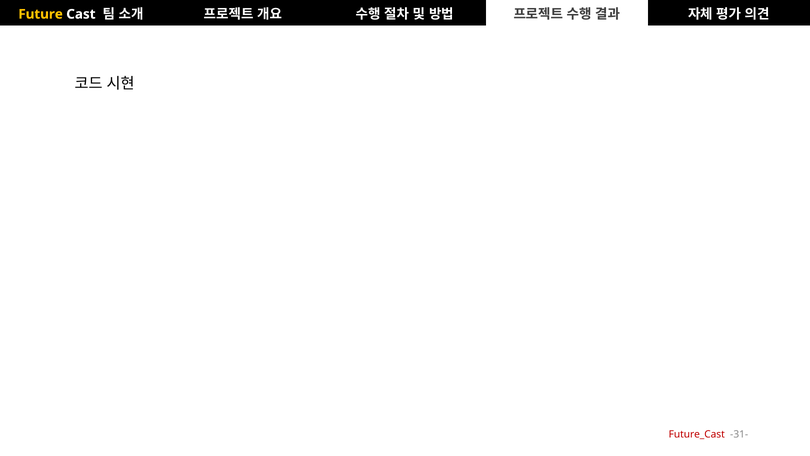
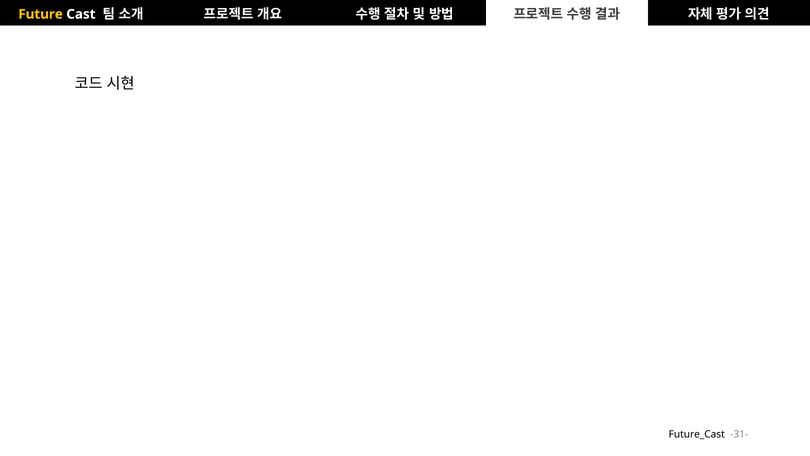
Future_Cast colour: red -> black
